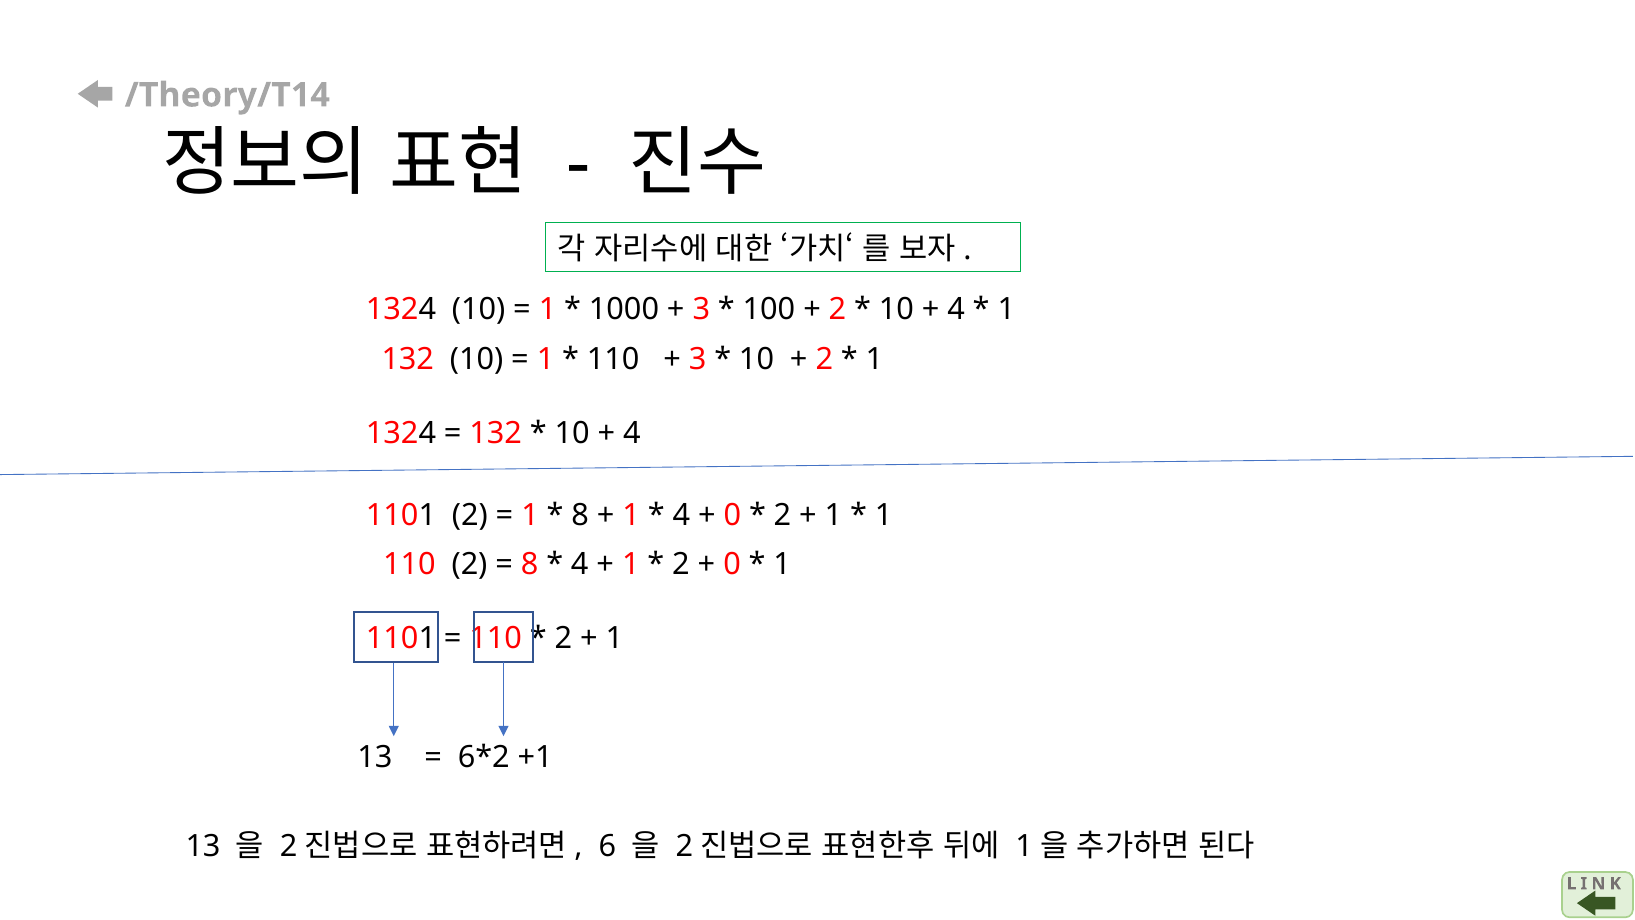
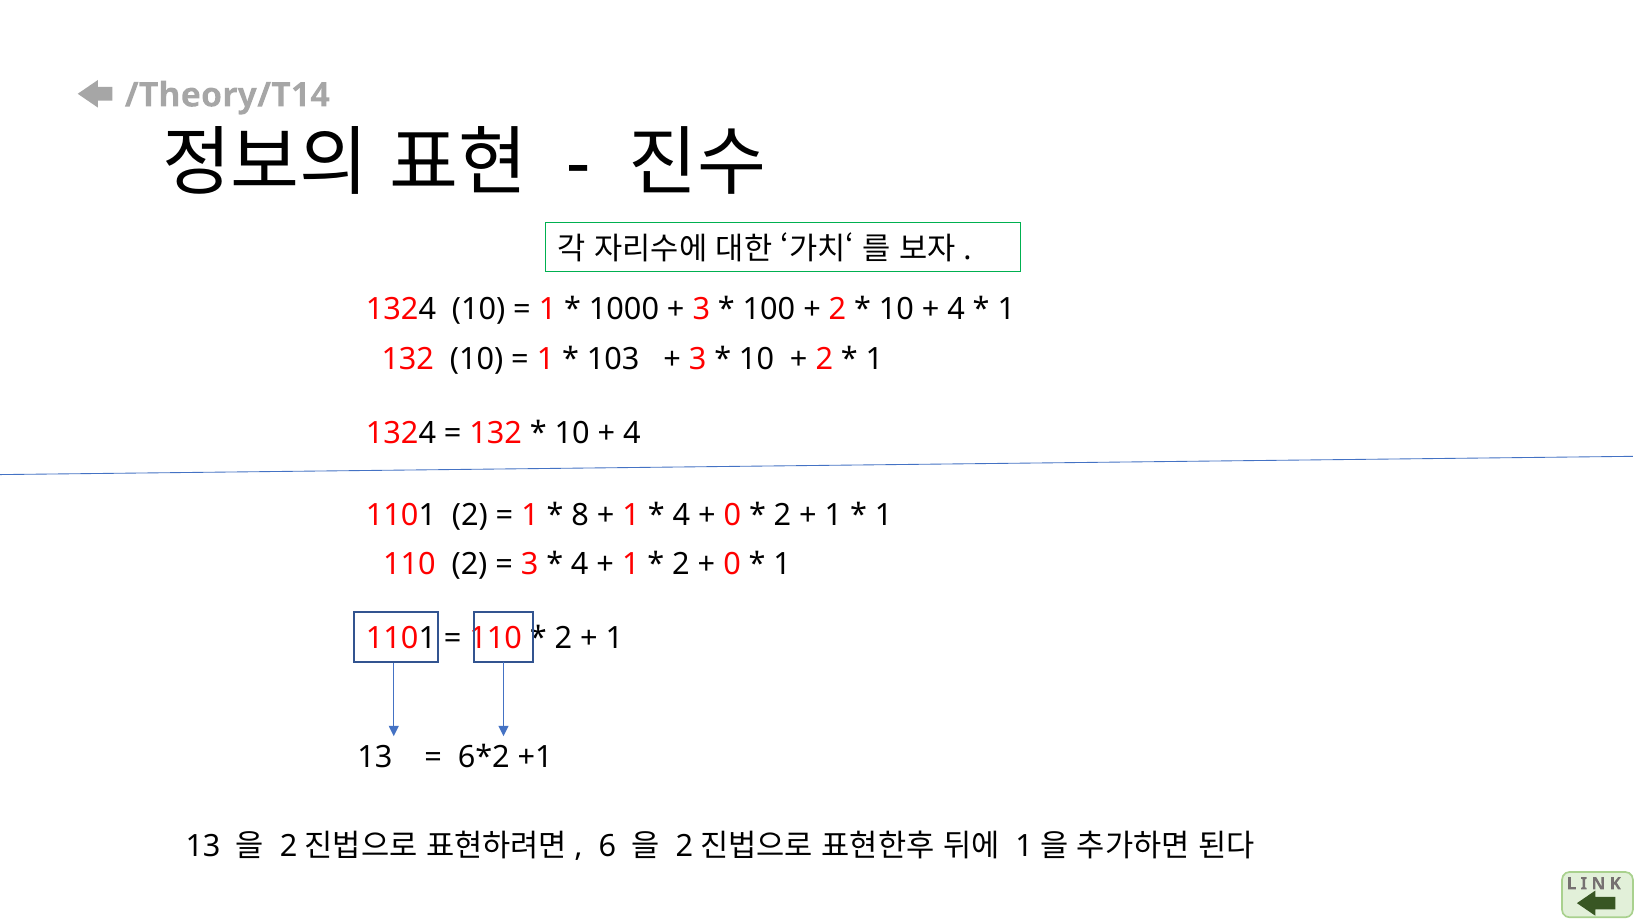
110 at (613, 359): 110 -> 103
8 at (530, 564): 8 -> 3
